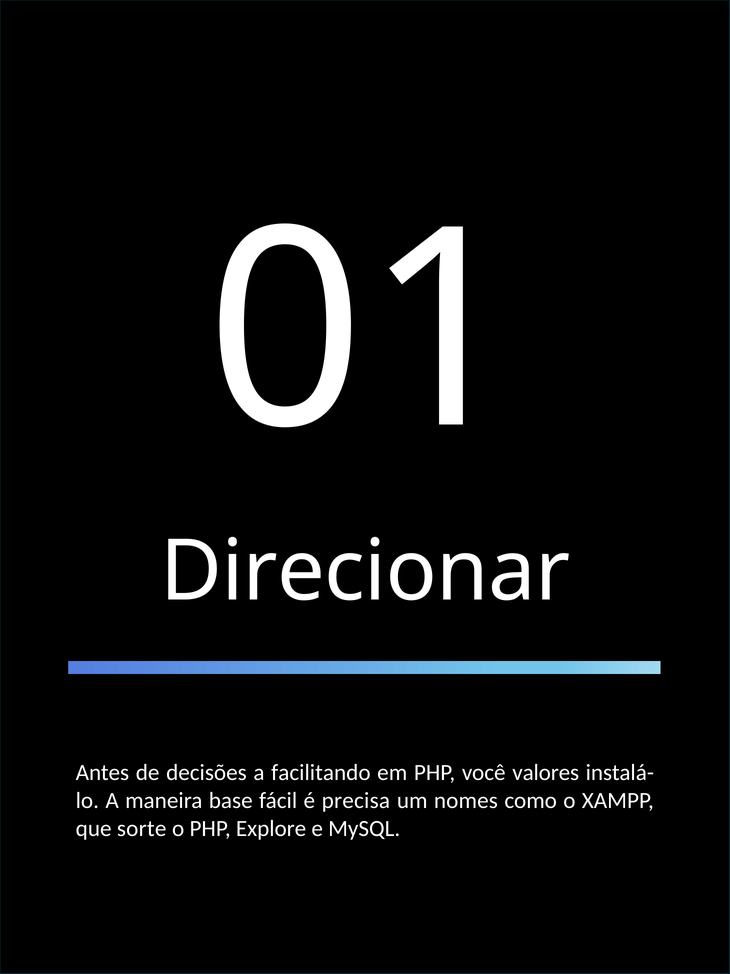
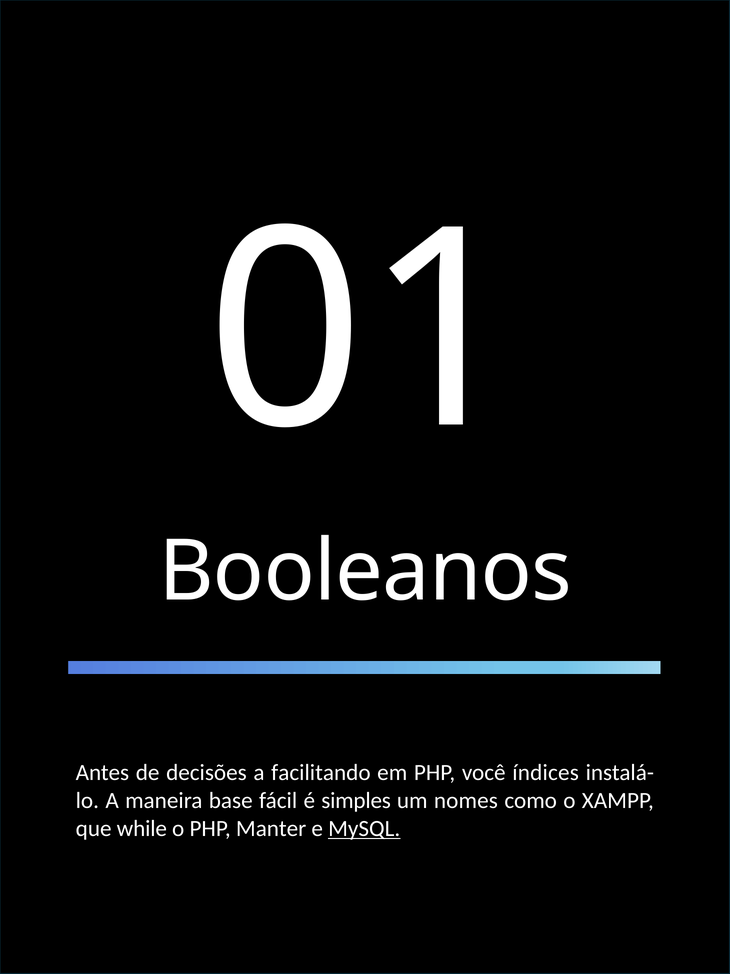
Direcionar: Direcionar -> Booleanos
valores: valores -> índices
precisa: precisa -> simples
sorte: sorte -> while
Explore: Explore -> Manter
MySQL underline: none -> present
